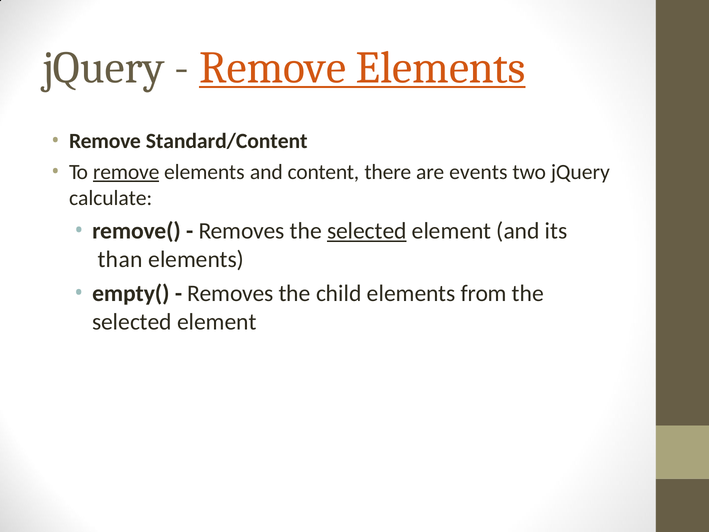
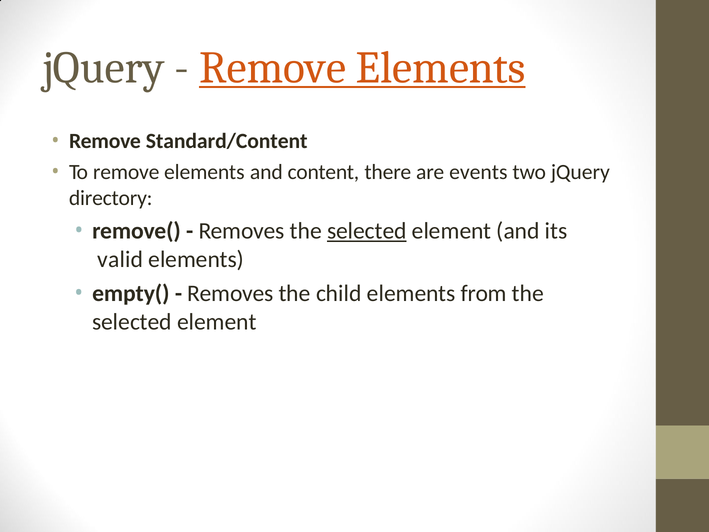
remove at (126, 172) underline: present -> none
calculate: calculate -> directory
than: than -> valid
